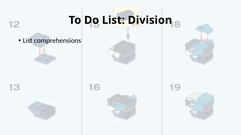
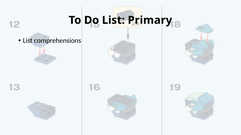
Division: Division -> Primary
